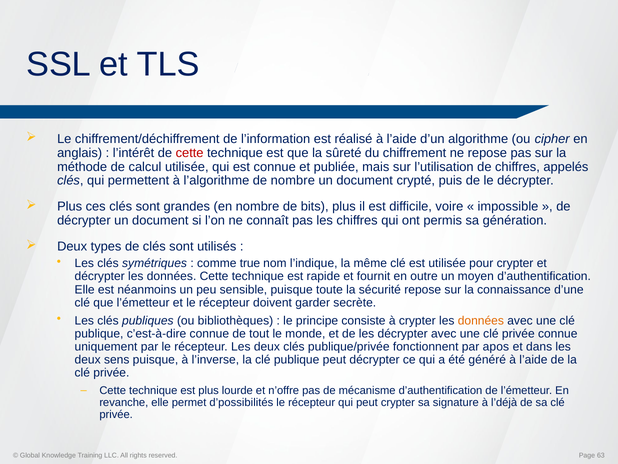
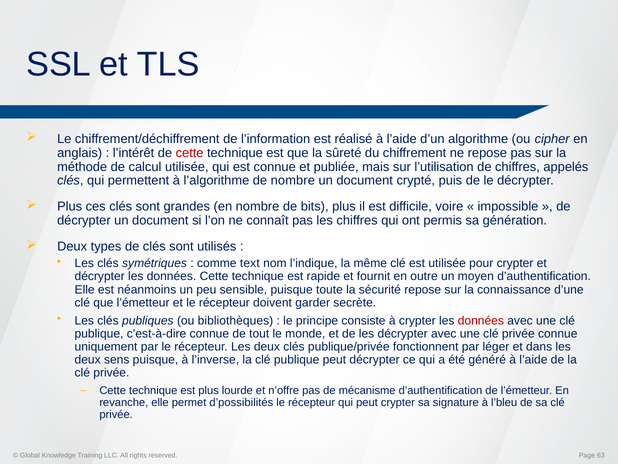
comme true: true -> text
données at (481, 320) colour: orange -> red
apos: apos -> léger
l’déjà: l’déjà -> l’bleu
